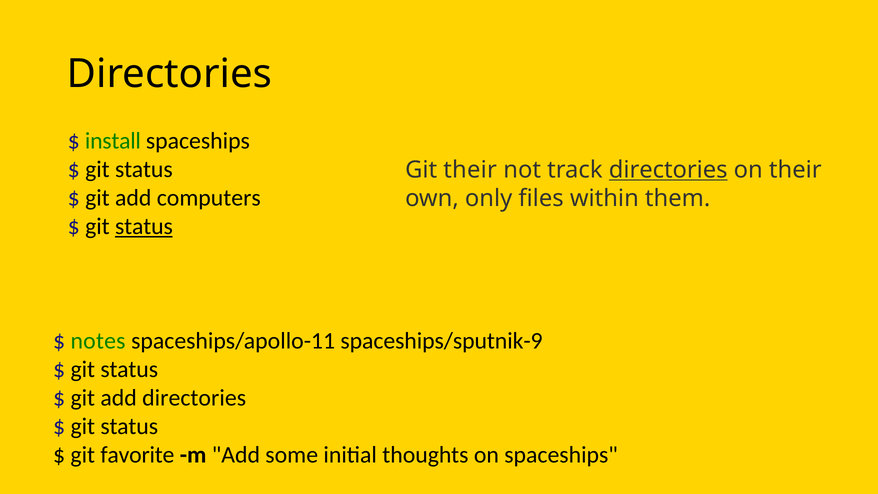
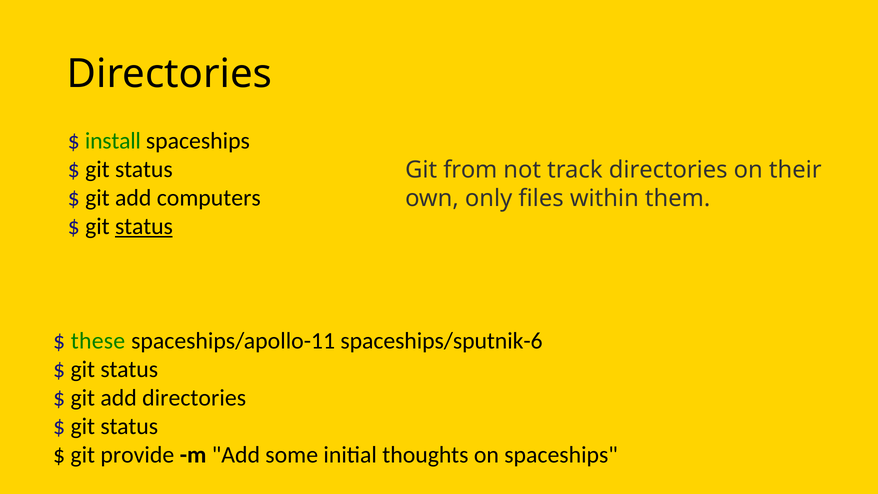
Git their: their -> from
directories at (668, 170) underline: present -> none
notes: notes -> these
spaceships/sputnik-9: spaceships/sputnik-9 -> spaceships/sputnik-6
favorite: favorite -> provide
